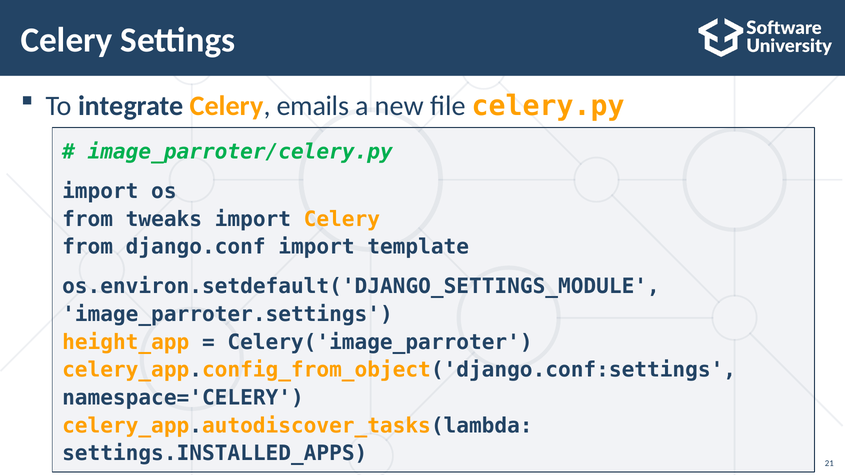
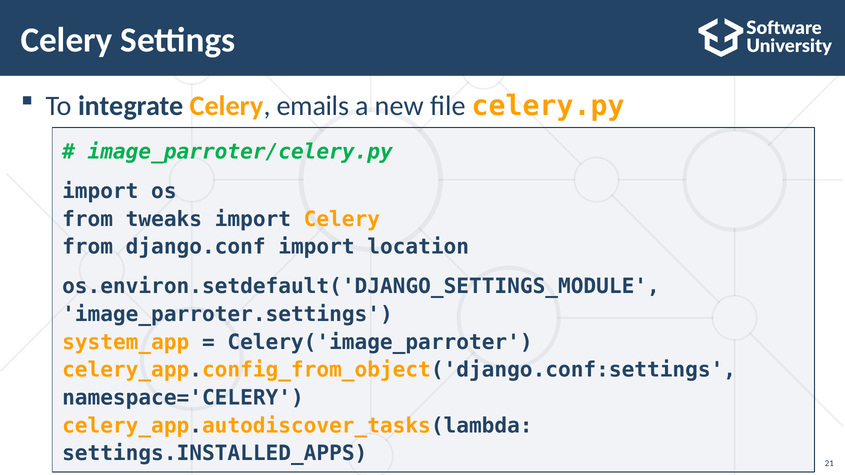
template: template -> location
height_app: height_app -> system_app
